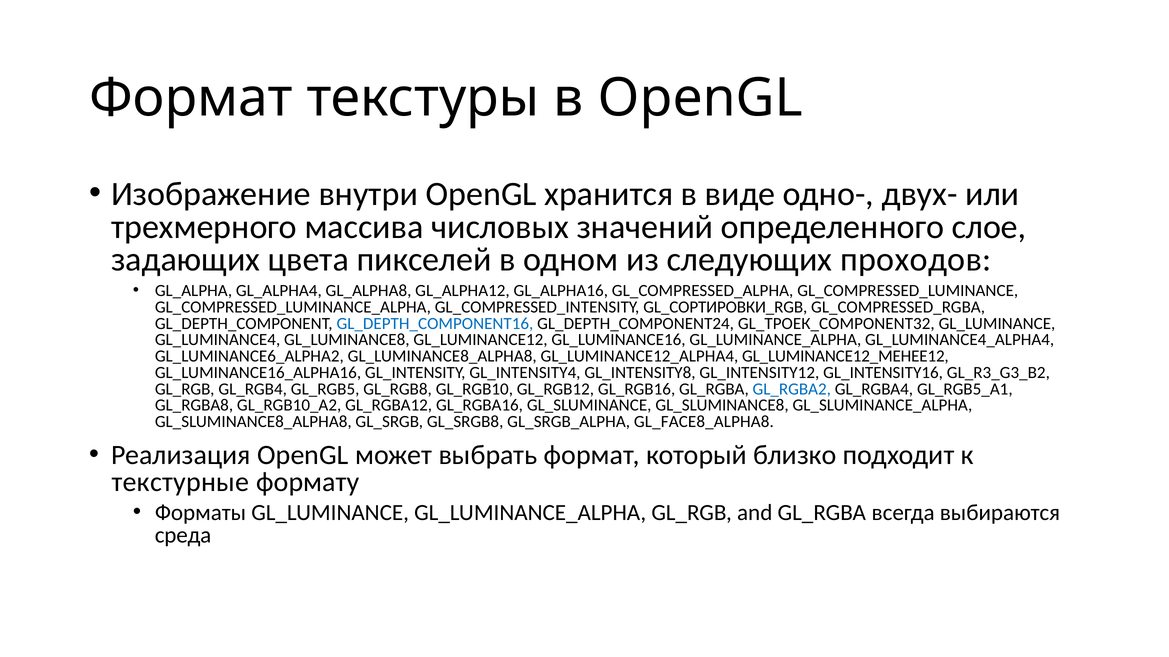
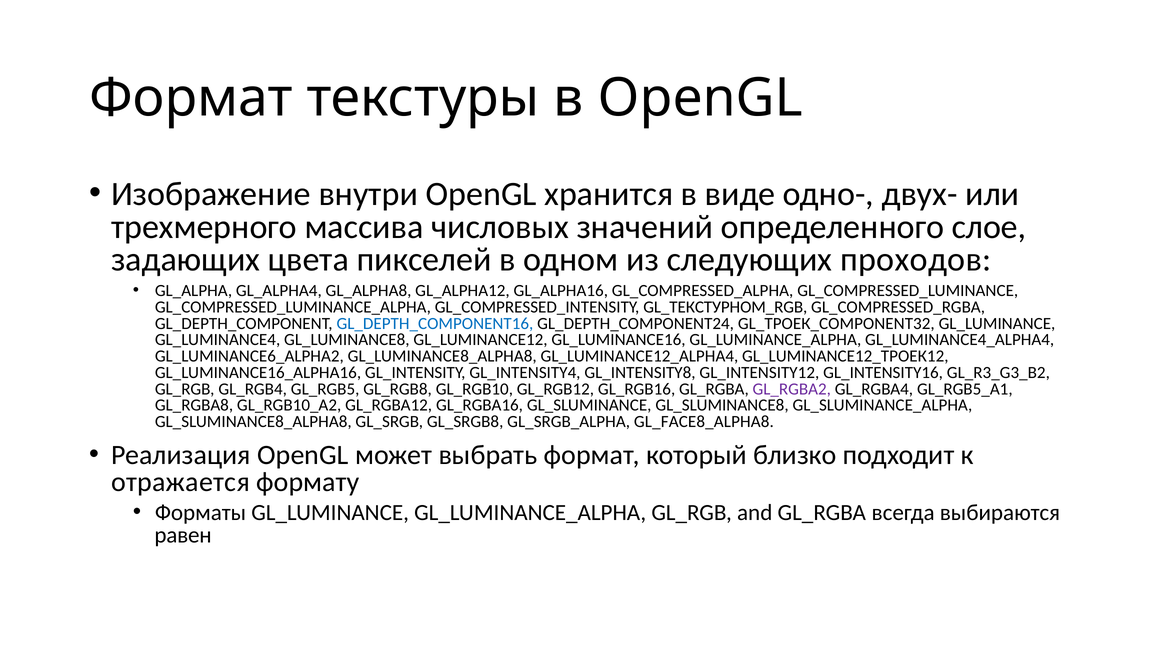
GL_СОРТИРОВКИ_RGB: GL_СОРТИРОВКИ_RGB -> GL_ТЕКСТУРНОМ_RGB
GL_LUMINANCE12_МЕНЕЕ12: GL_LUMINANCE12_МЕНЕЕ12 -> GL_LUMINANCE12_ТРОЕК12
GL_RGBA2 colour: blue -> purple
текстурные: текстурные -> отражается
среда: среда -> равен
